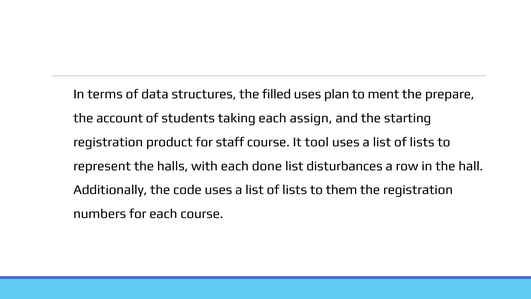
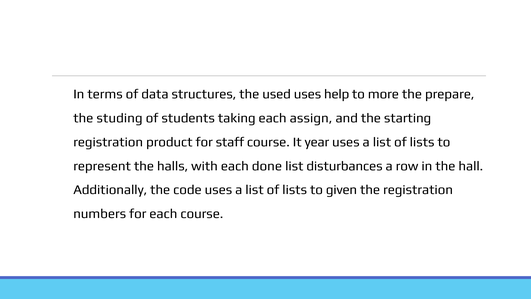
filled: filled -> used
plan: plan -> help
ment: ment -> more
account: account -> studing
tool: tool -> year
them: them -> given
